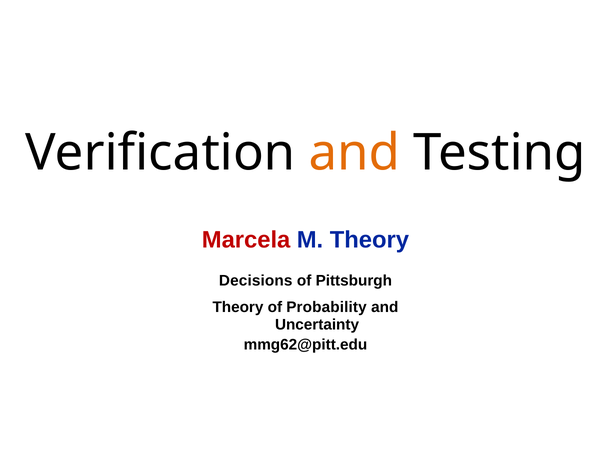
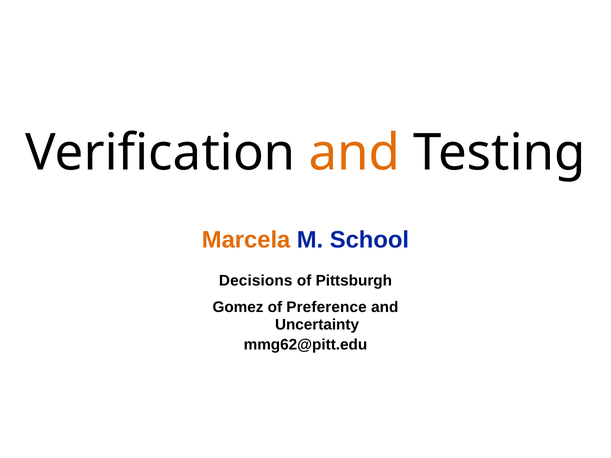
Marcela colour: red -> orange
M Theory: Theory -> School
Theory at (238, 307): Theory -> Gomez
Probability: Probability -> Preference
